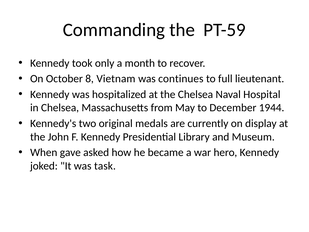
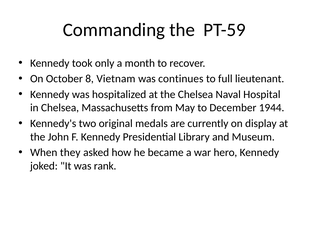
gave: gave -> they
task: task -> rank
